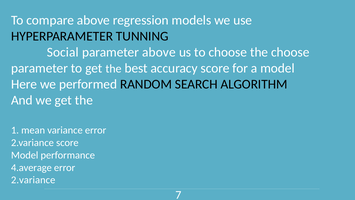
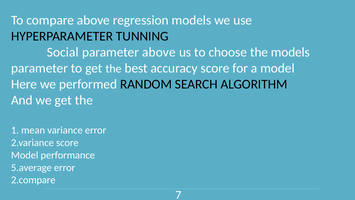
the choose: choose -> models
4.average: 4.average -> 5.average
2.variance at (33, 180): 2.variance -> 2.compare
